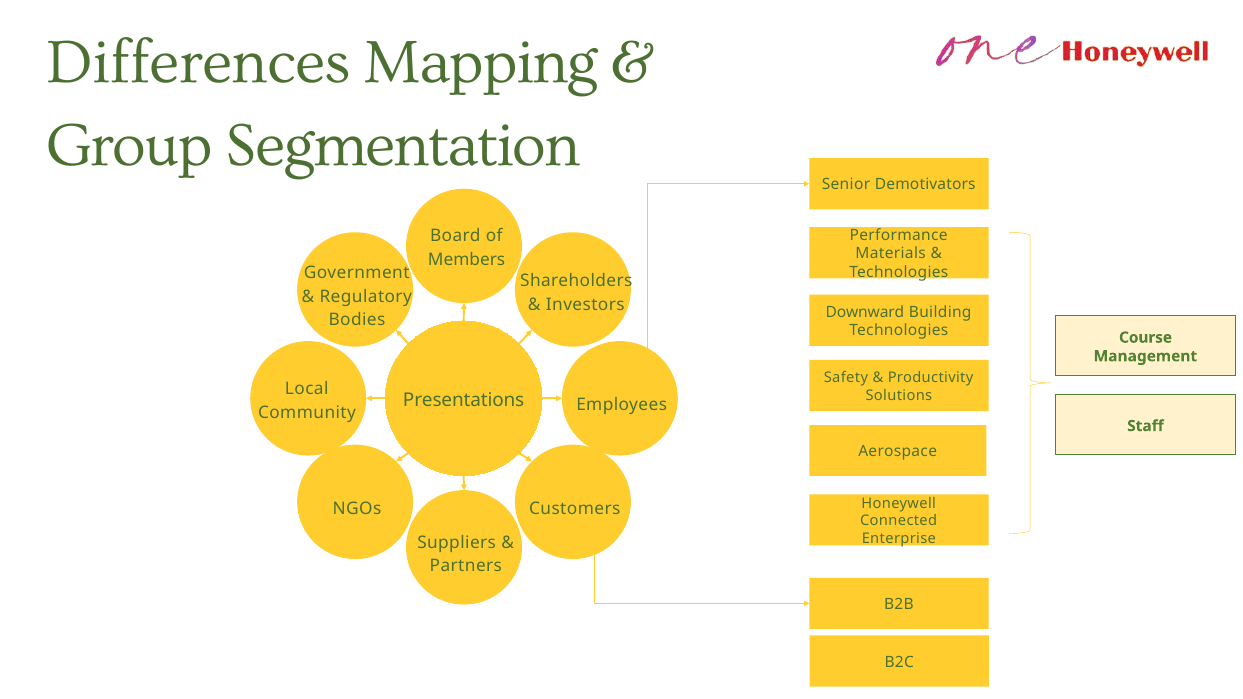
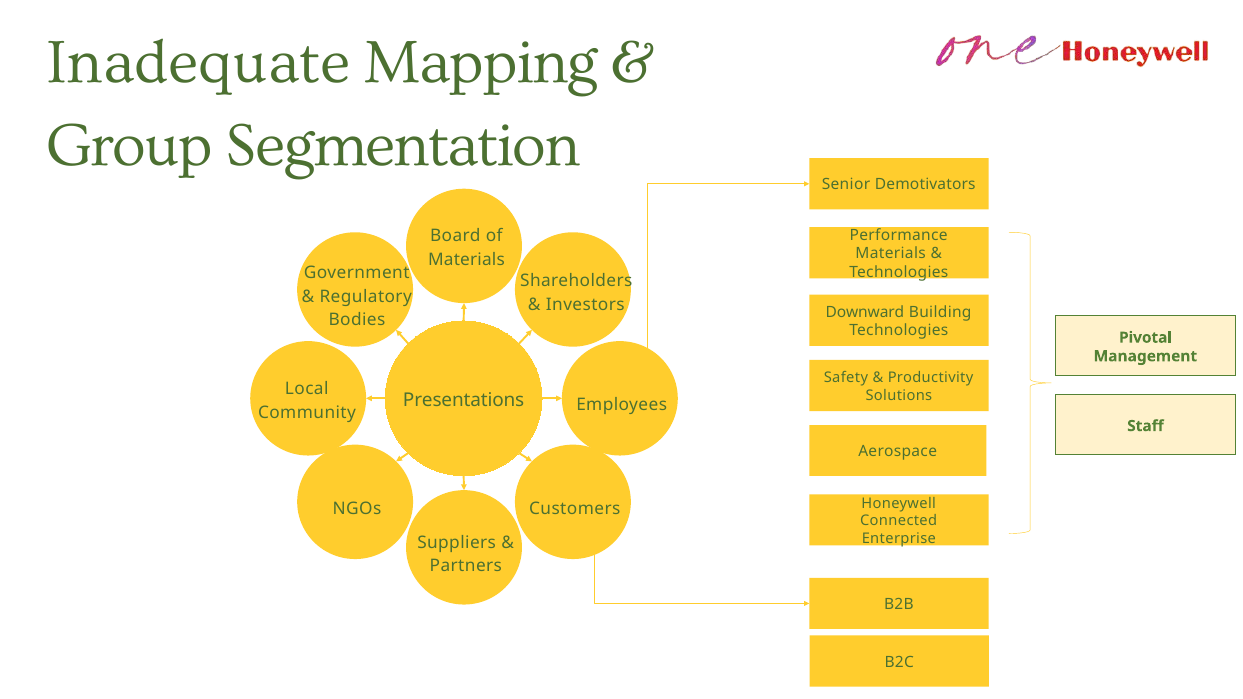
Differences: Differences -> Inadequate
Members at (467, 260): Members -> Materials
Course: Course -> Pivotal
